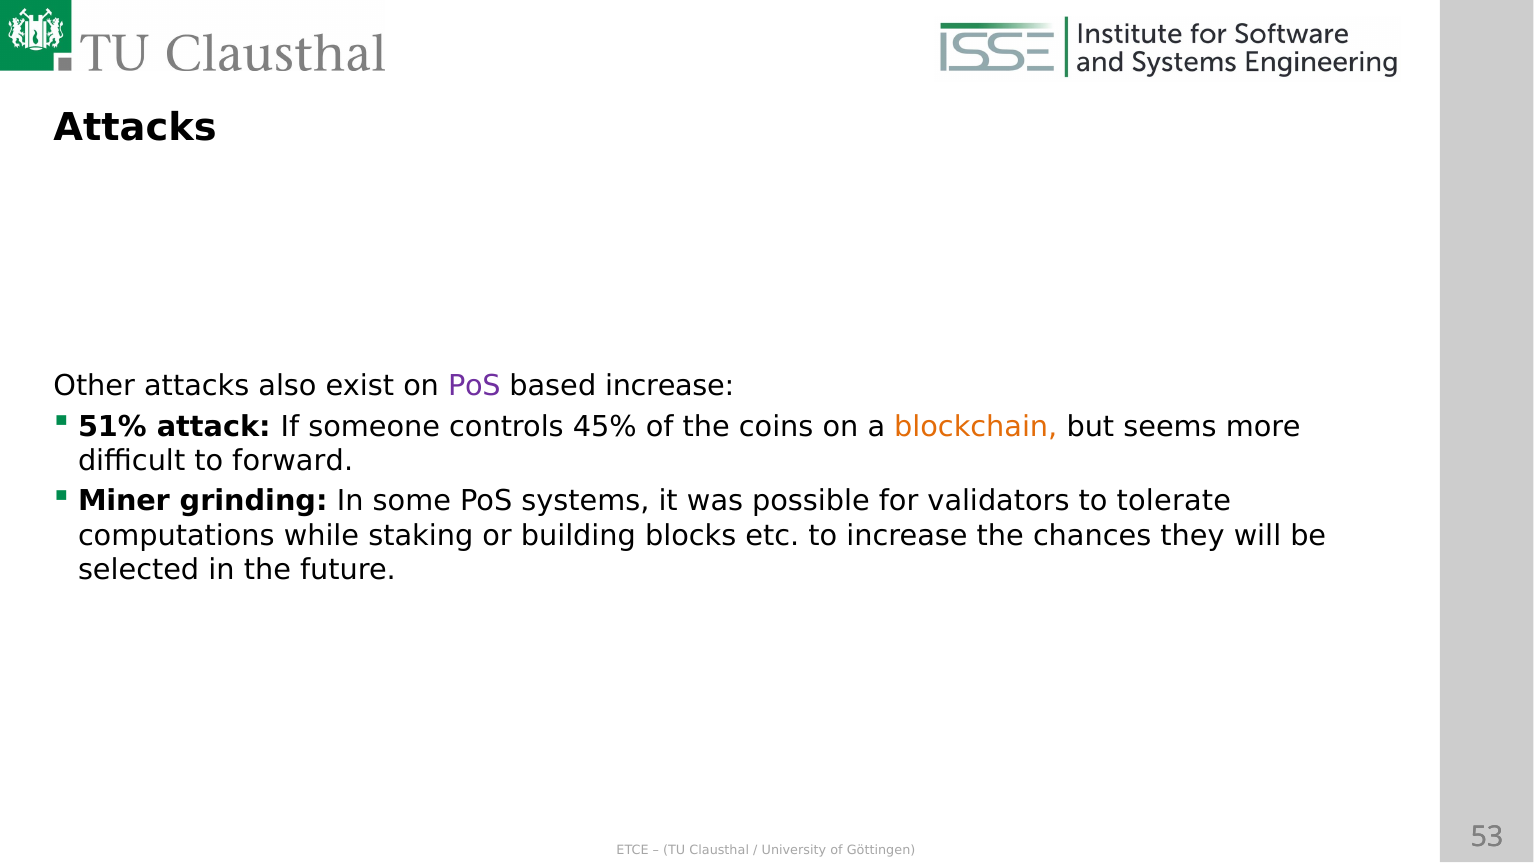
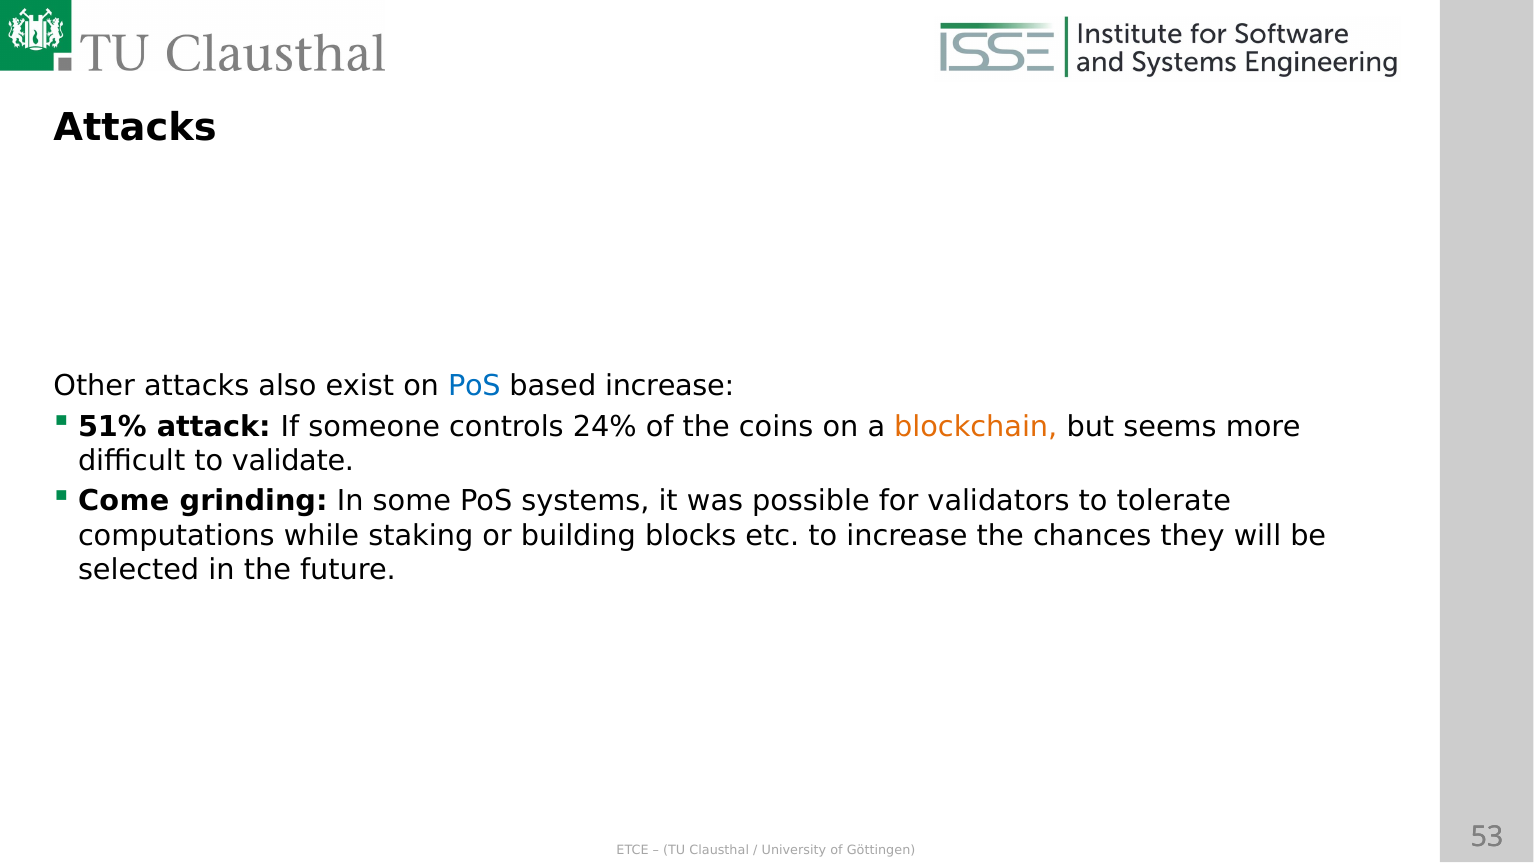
PoS at (474, 386) colour: purple -> blue
45%: 45% -> 24%
forward: forward -> validate
Miner: Miner -> Come
